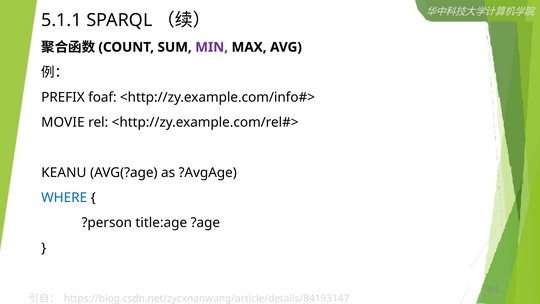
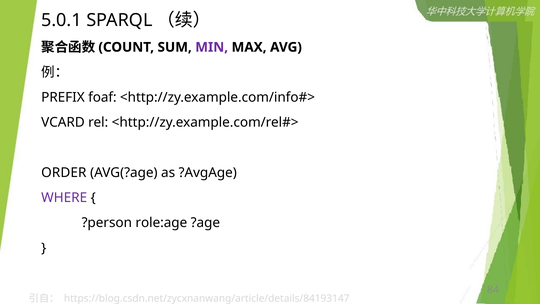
5.1.1: 5.1.1 -> 5.0.1
MOVIE: MOVIE -> VCARD
KEANU: KEANU -> ORDER
WHERE colour: blue -> purple
title:age: title:age -> role:age
